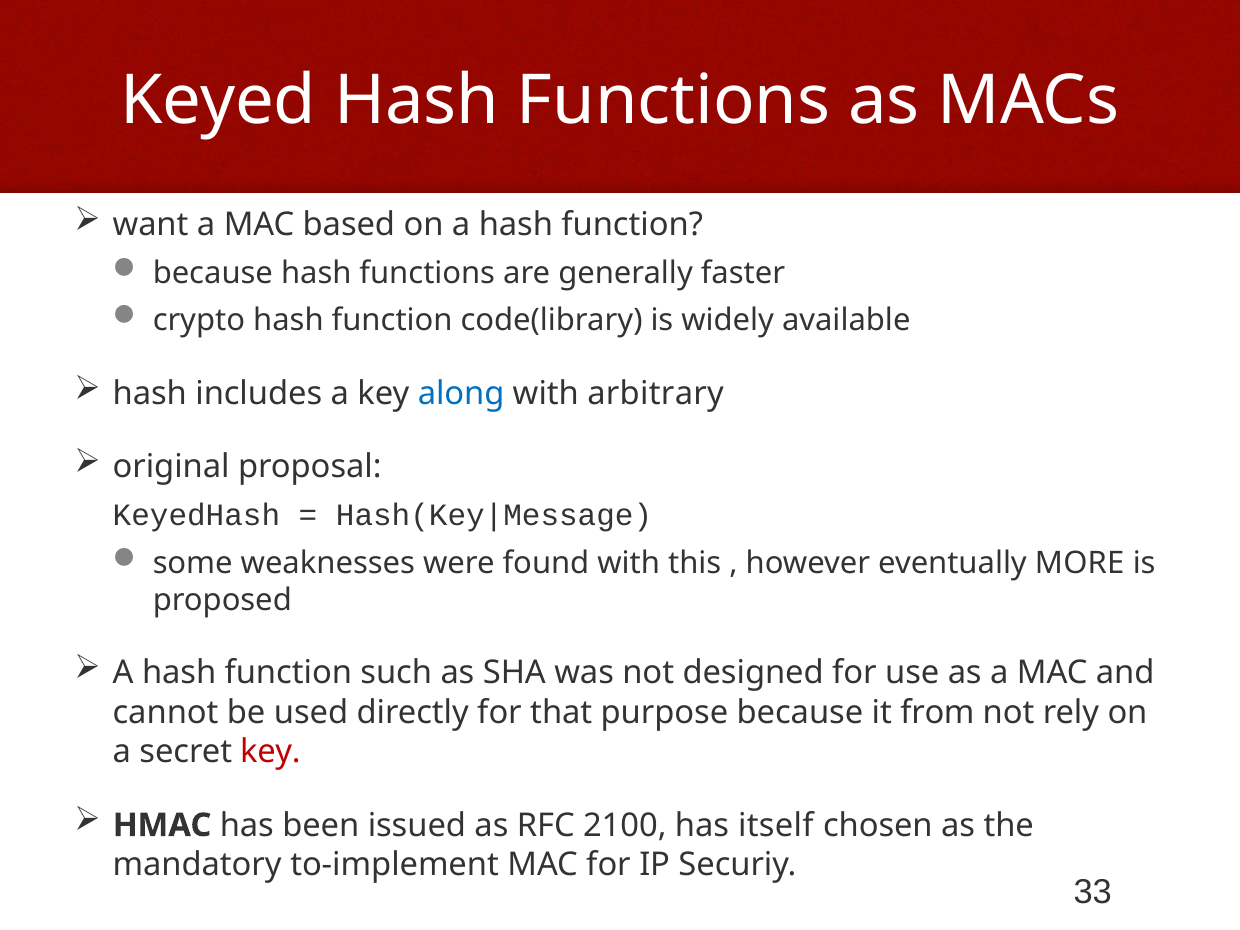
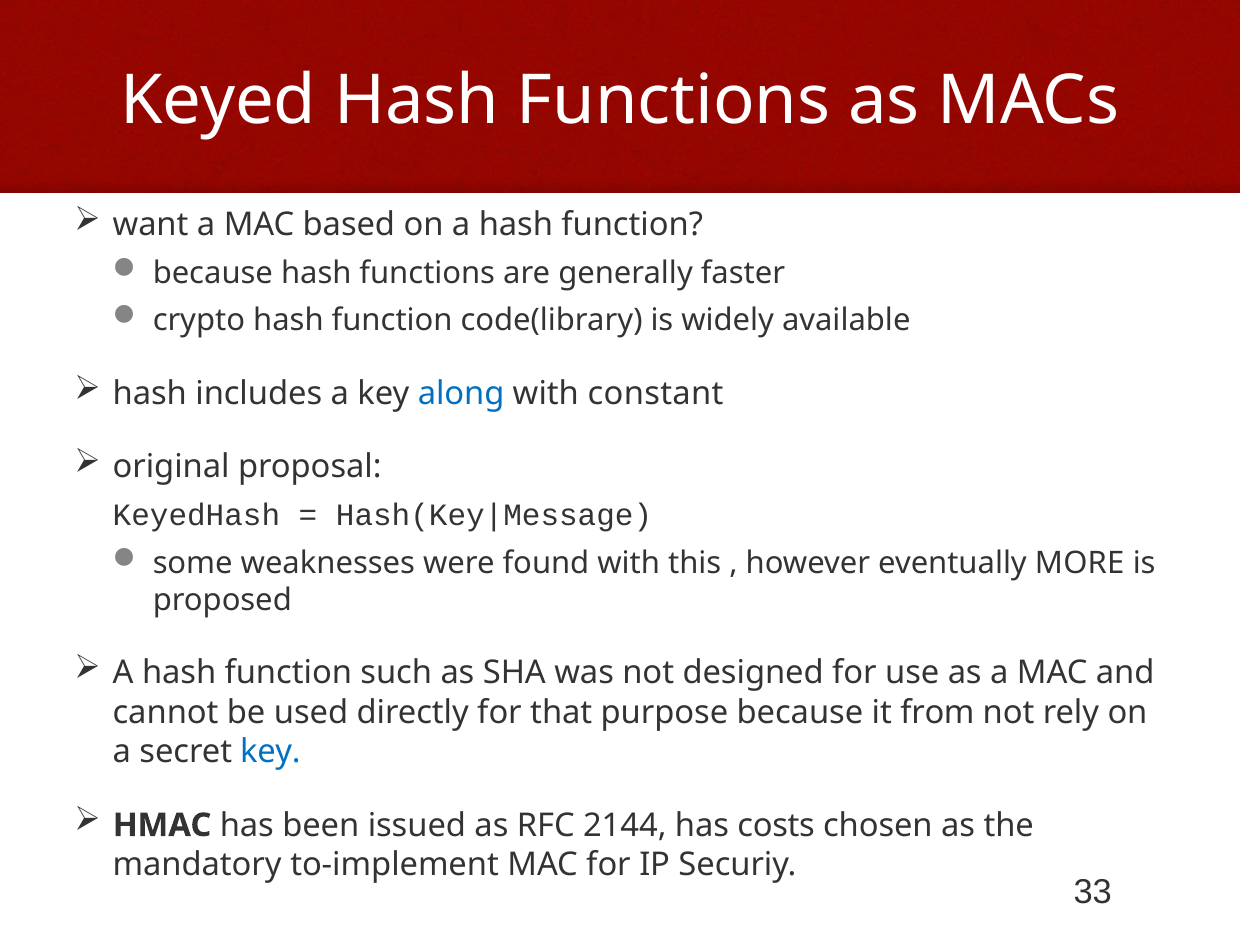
arbitrary: arbitrary -> constant
key at (270, 752) colour: red -> blue
2100: 2100 -> 2144
itself: itself -> costs
